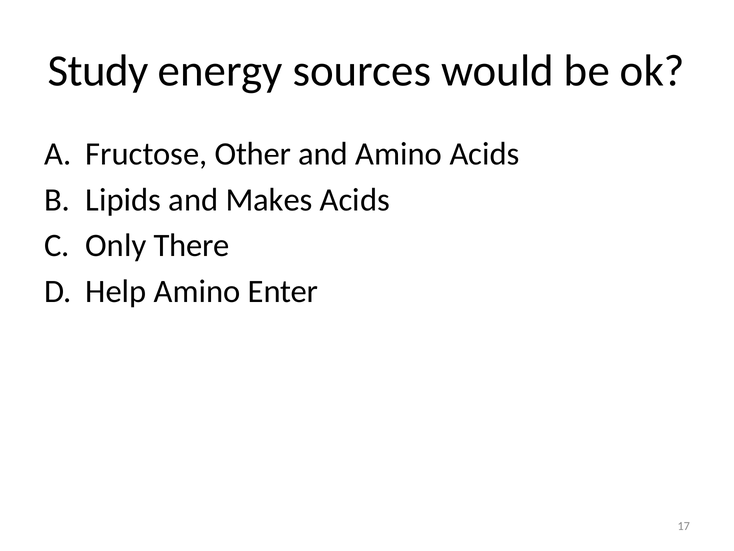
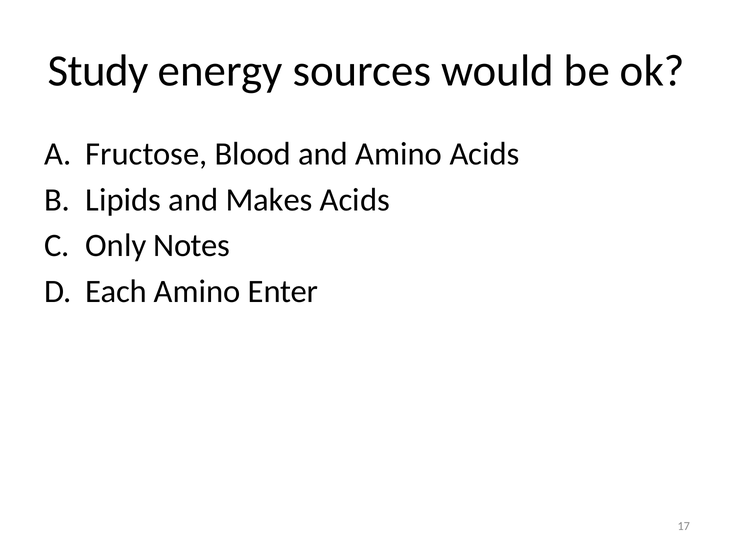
Other: Other -> Blood
There: There -> Notes
Help: Help -> Each
